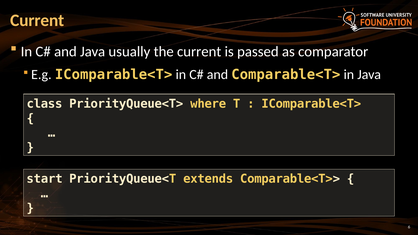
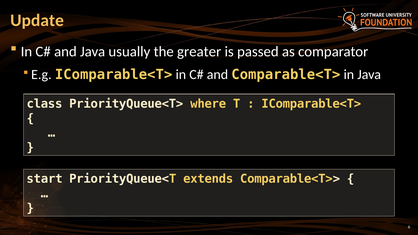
Current at (37, 20): Current -> Update
the current: current -> greater
